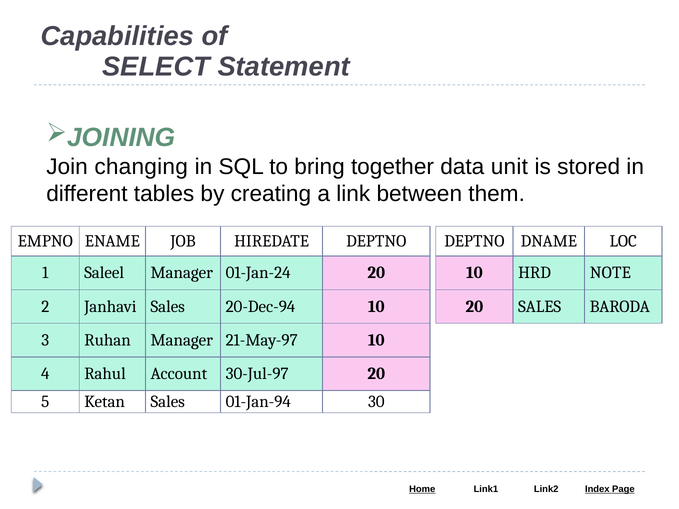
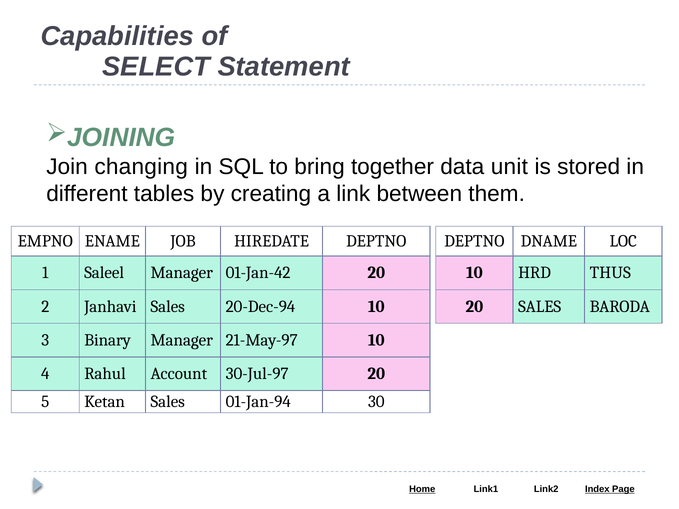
01-Jan-24: 01-Jan-24 -> 01-Jan-42
NOTE: NOTE -> THUS
Ruhan: Ruhan -> Binary
